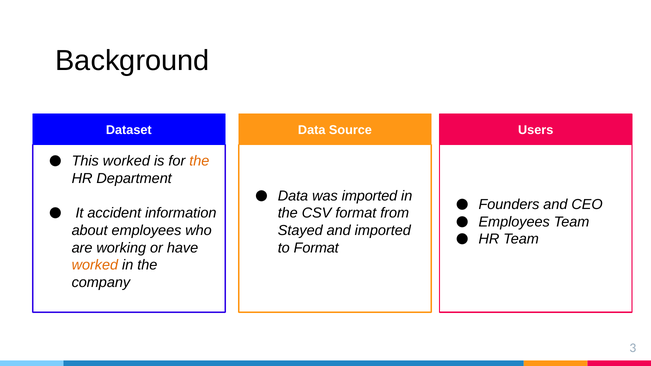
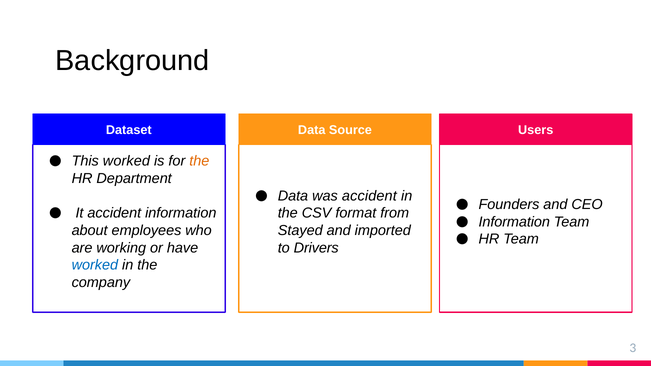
was imported: imported -> accident
Employees at (514, 222): Employees -> Information
to Format: Format -> Drivers
worked at (95, 265) colour: orange -> blue
